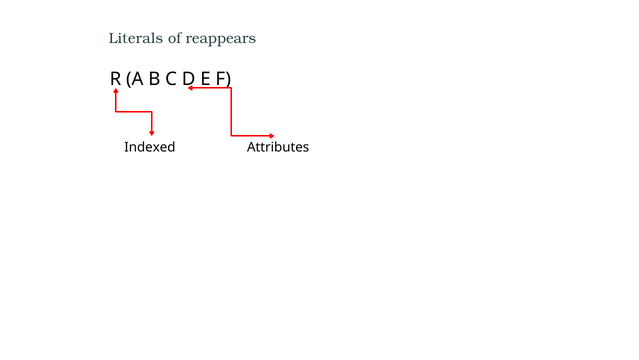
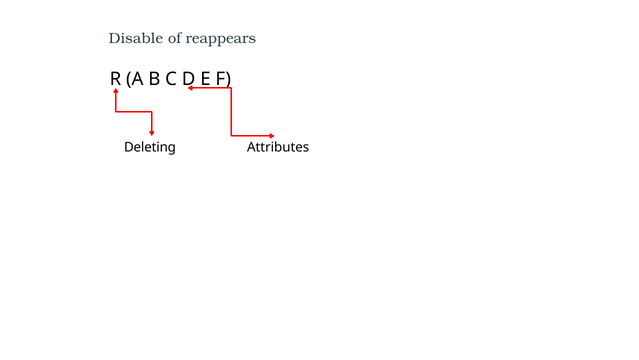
Literals: Literals -> Disable
Indexed: Indexed -> Deleting
